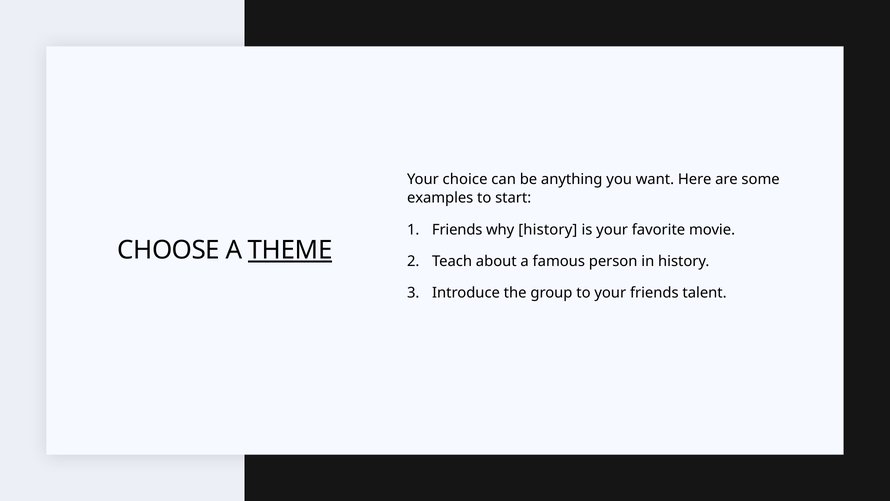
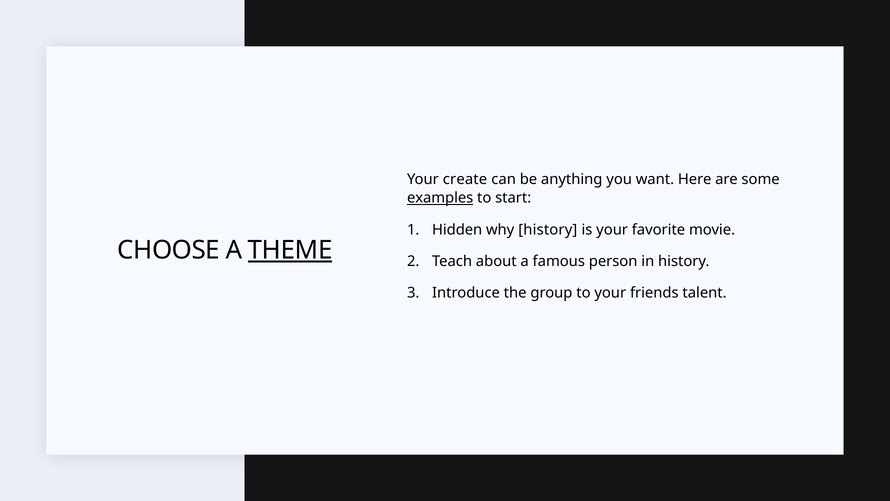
choice: choice -> create
examples underline: none -> present
Friends at (457, 229): Friends -> Hidden
